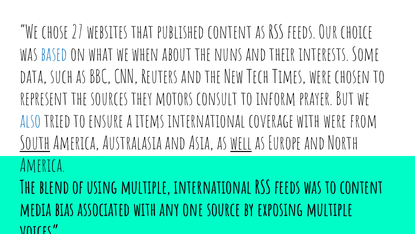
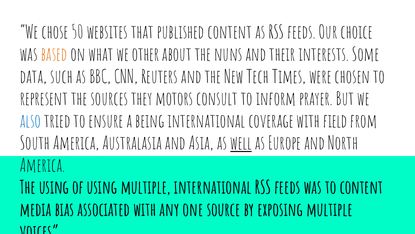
27: 27 -> 50
based colour: blue -> orange
when: when -> other
items: items -> being
with were: were -> field
South underline: present -> none
The blend: blend -> using
